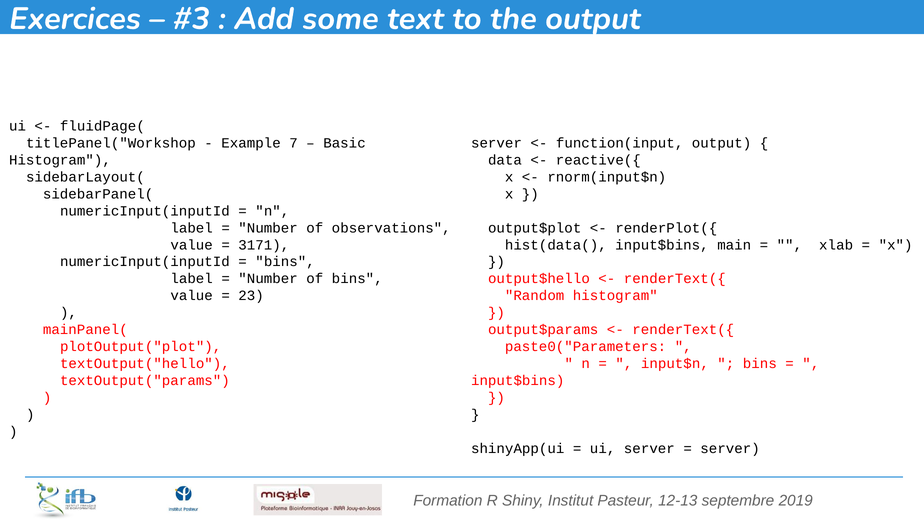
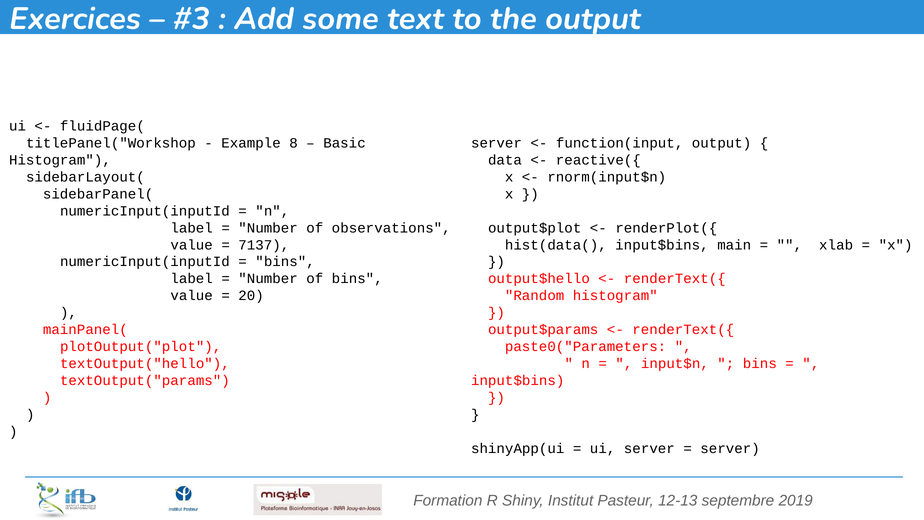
7: 7 -> 8
3171: 3171 -> 7137
23: 23 -> 20
